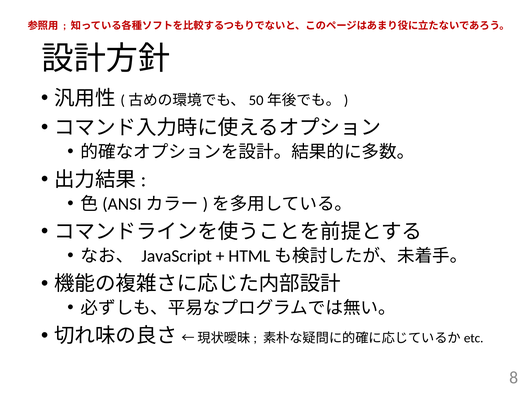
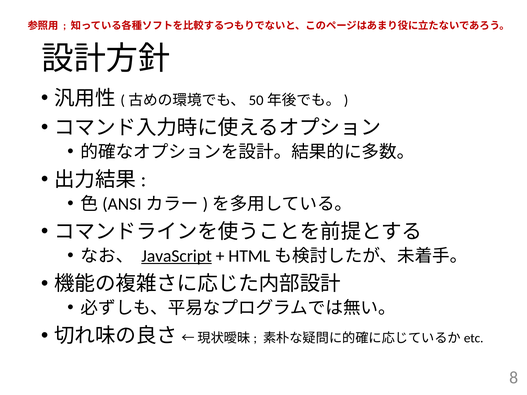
JavaScript underline: none -> present
